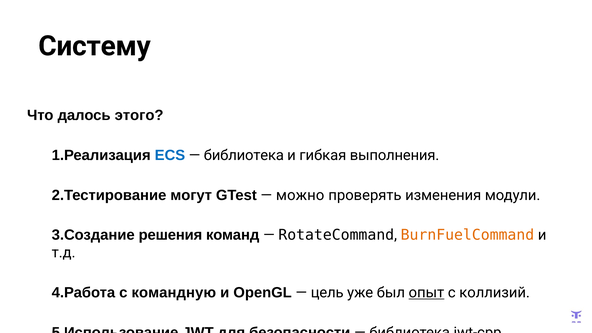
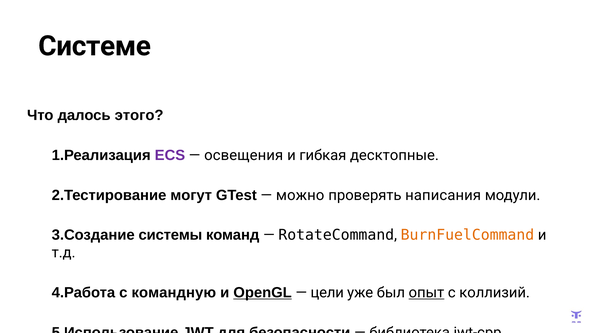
Систему: Систему -> Системе
ECS colour: blue -> purple
библиотека at (244, 155): библиотека -> освещения
выполнения: выполнения -> десктопные
изменения: изменения -> написания
решения: решения -> системы
OpenGL underline: none -> present
цель: цель -> цели
